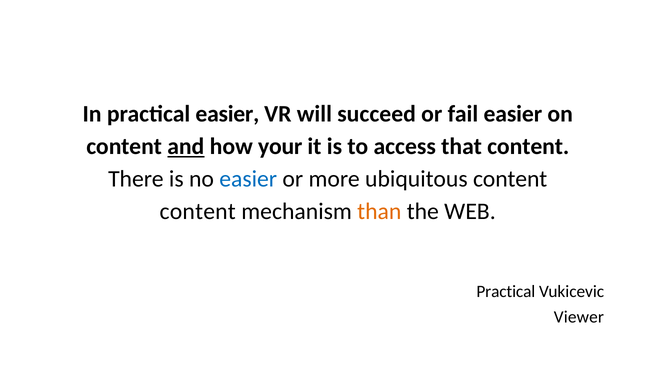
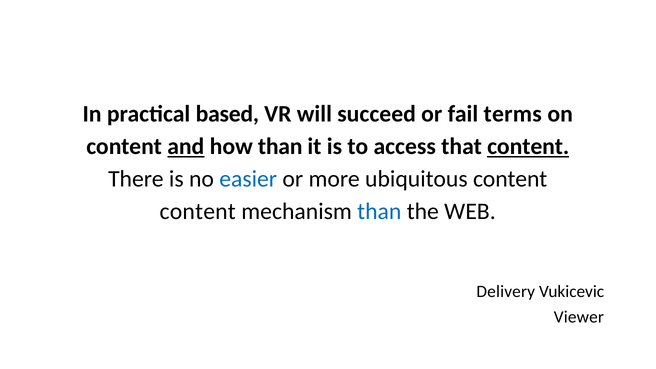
practical easier: easier -> based
fail easier: easier -> terms
how your: your -> than
content at (528, 147) underline: none -> present
than at (379, 211) colour: orange -> blue
Practical at (506, 291): Practical -> Delivery
